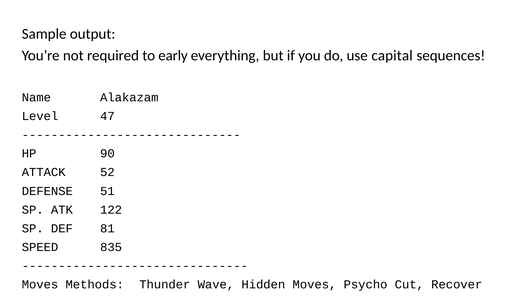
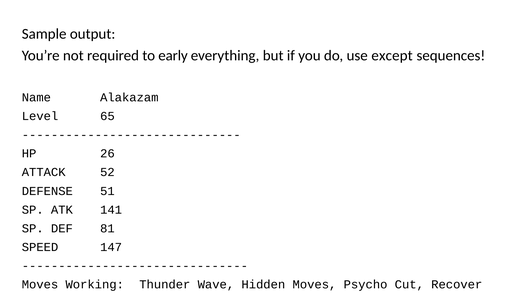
capital: capital -> except
47: 47 -> 65
90: 90 -> 26
122: 122 -> 141
835: 835 -> 147
Methods: Methods -> Working
